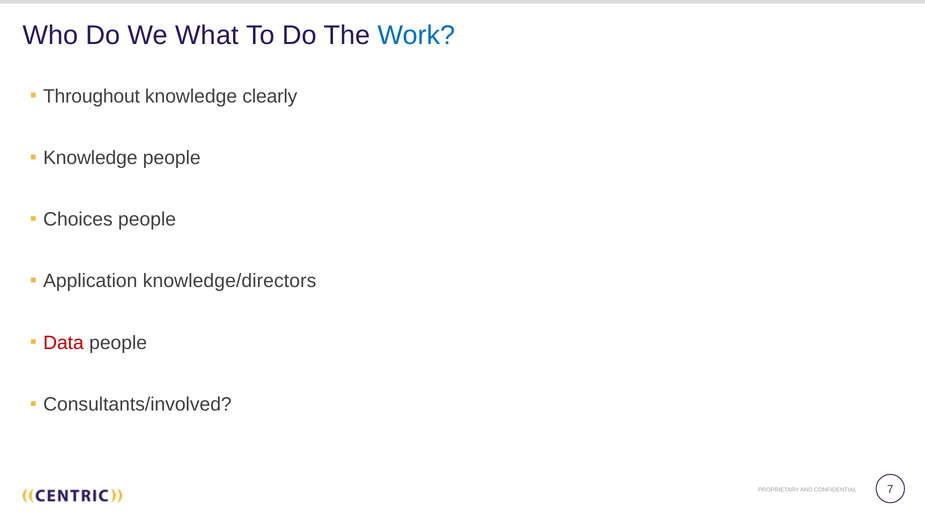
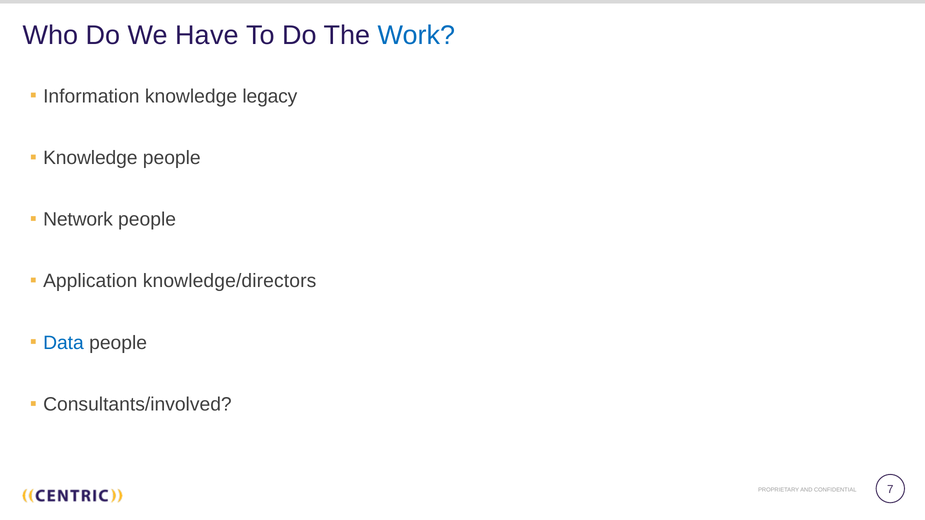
What: What -> Have
Throughout: Throughout -> Information
clearly: clearly -> legacy
Choices: Choices -> Network
Data colour: red -> blue
